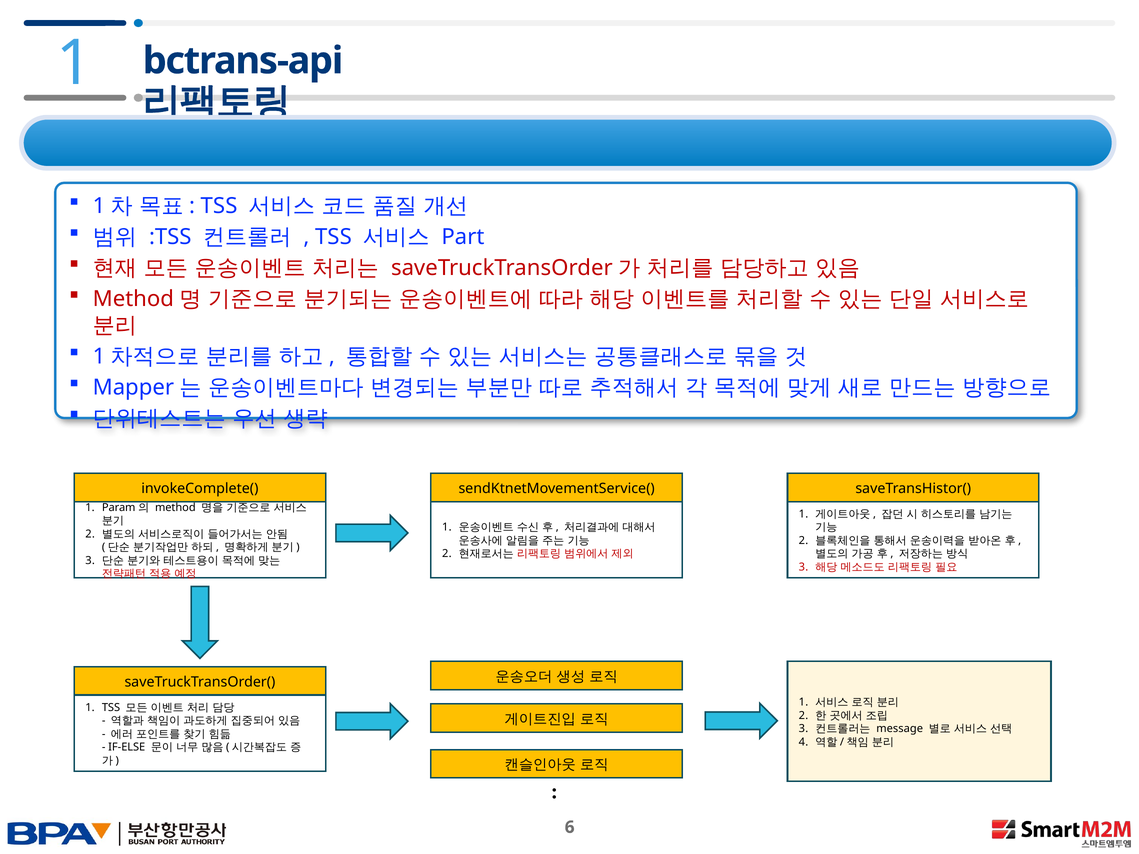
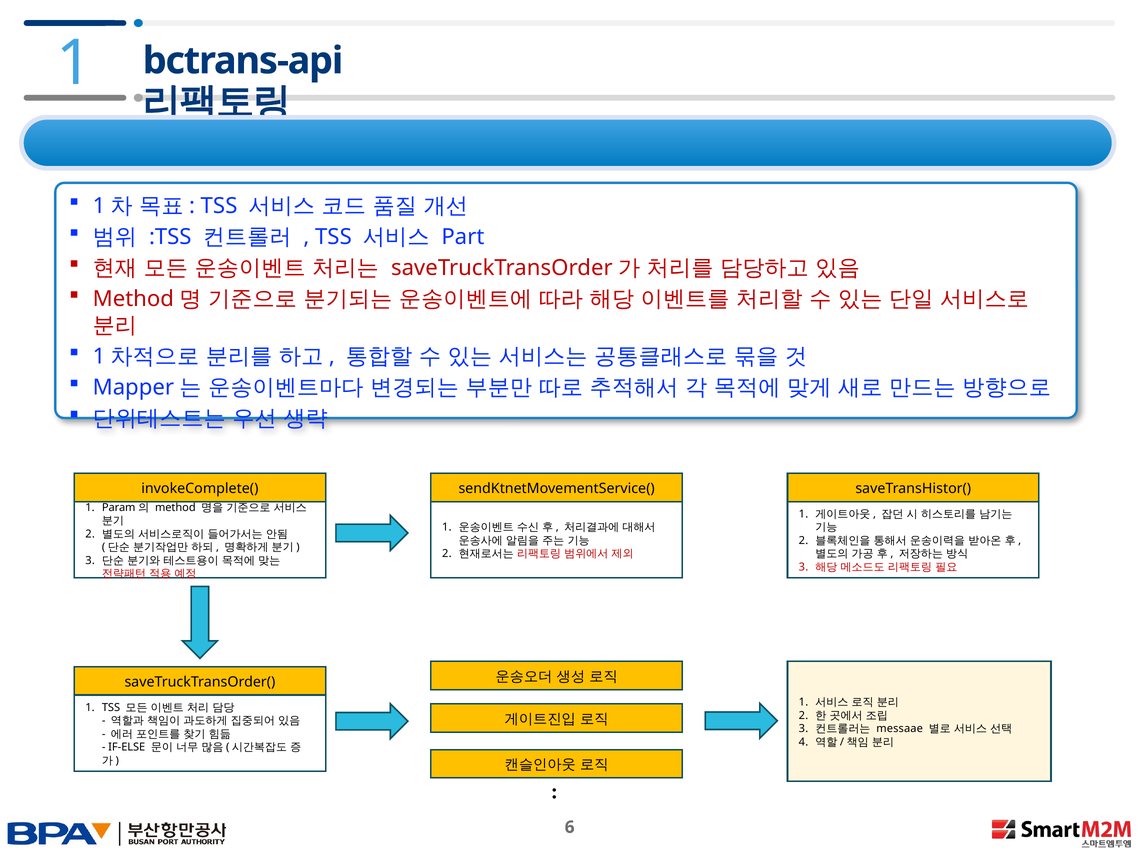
message: message -> messaae
